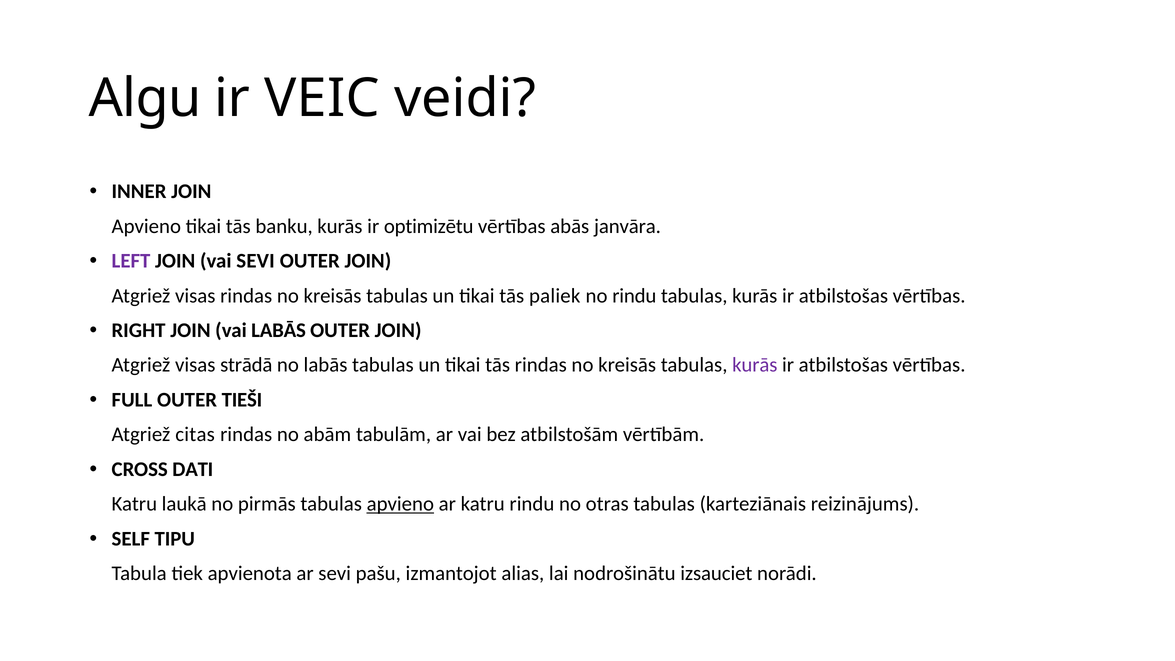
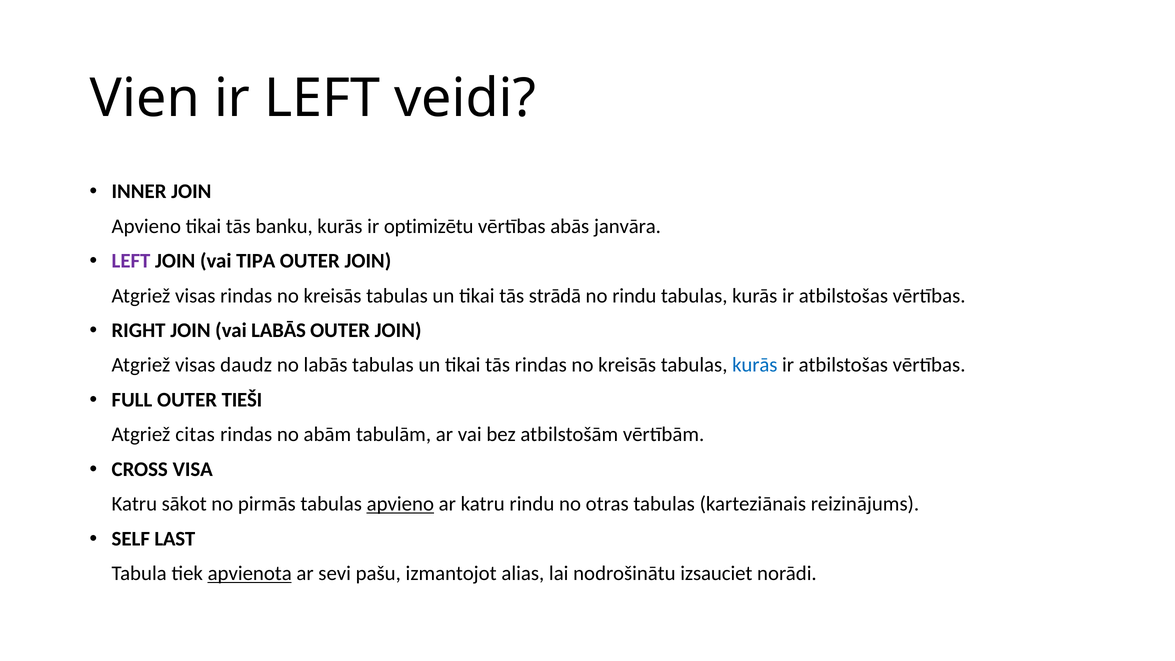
Algu: Algu -> Vien
ir VEIC: VEIC -> LEFT
vai SEVI: SEVI -> TIPA
paliek: paliek -> strādā
strādā: strādā -> daudz
kurās at (755, 365) colour: purple -> blue
DATI: DATI -> VISA
laukā: laukā -> sākot
TIPU: TIPU -> LAST
apvienota underline: none -> present
